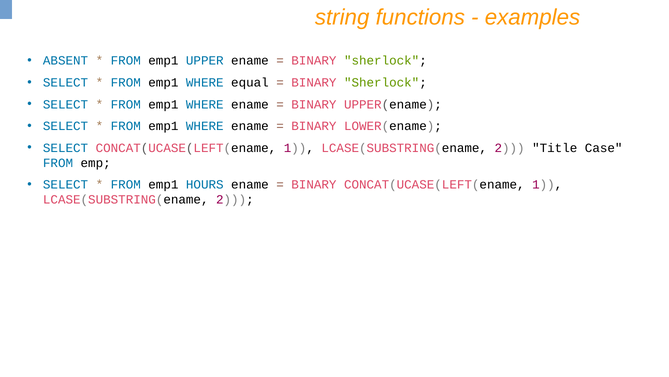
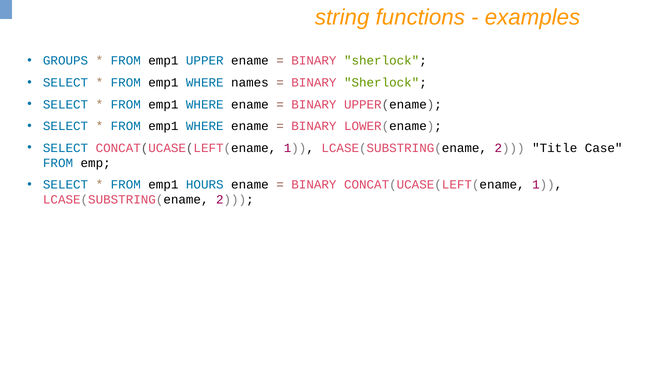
ABSENT: ABSENT -> GROUPS
equal: equal -> names
